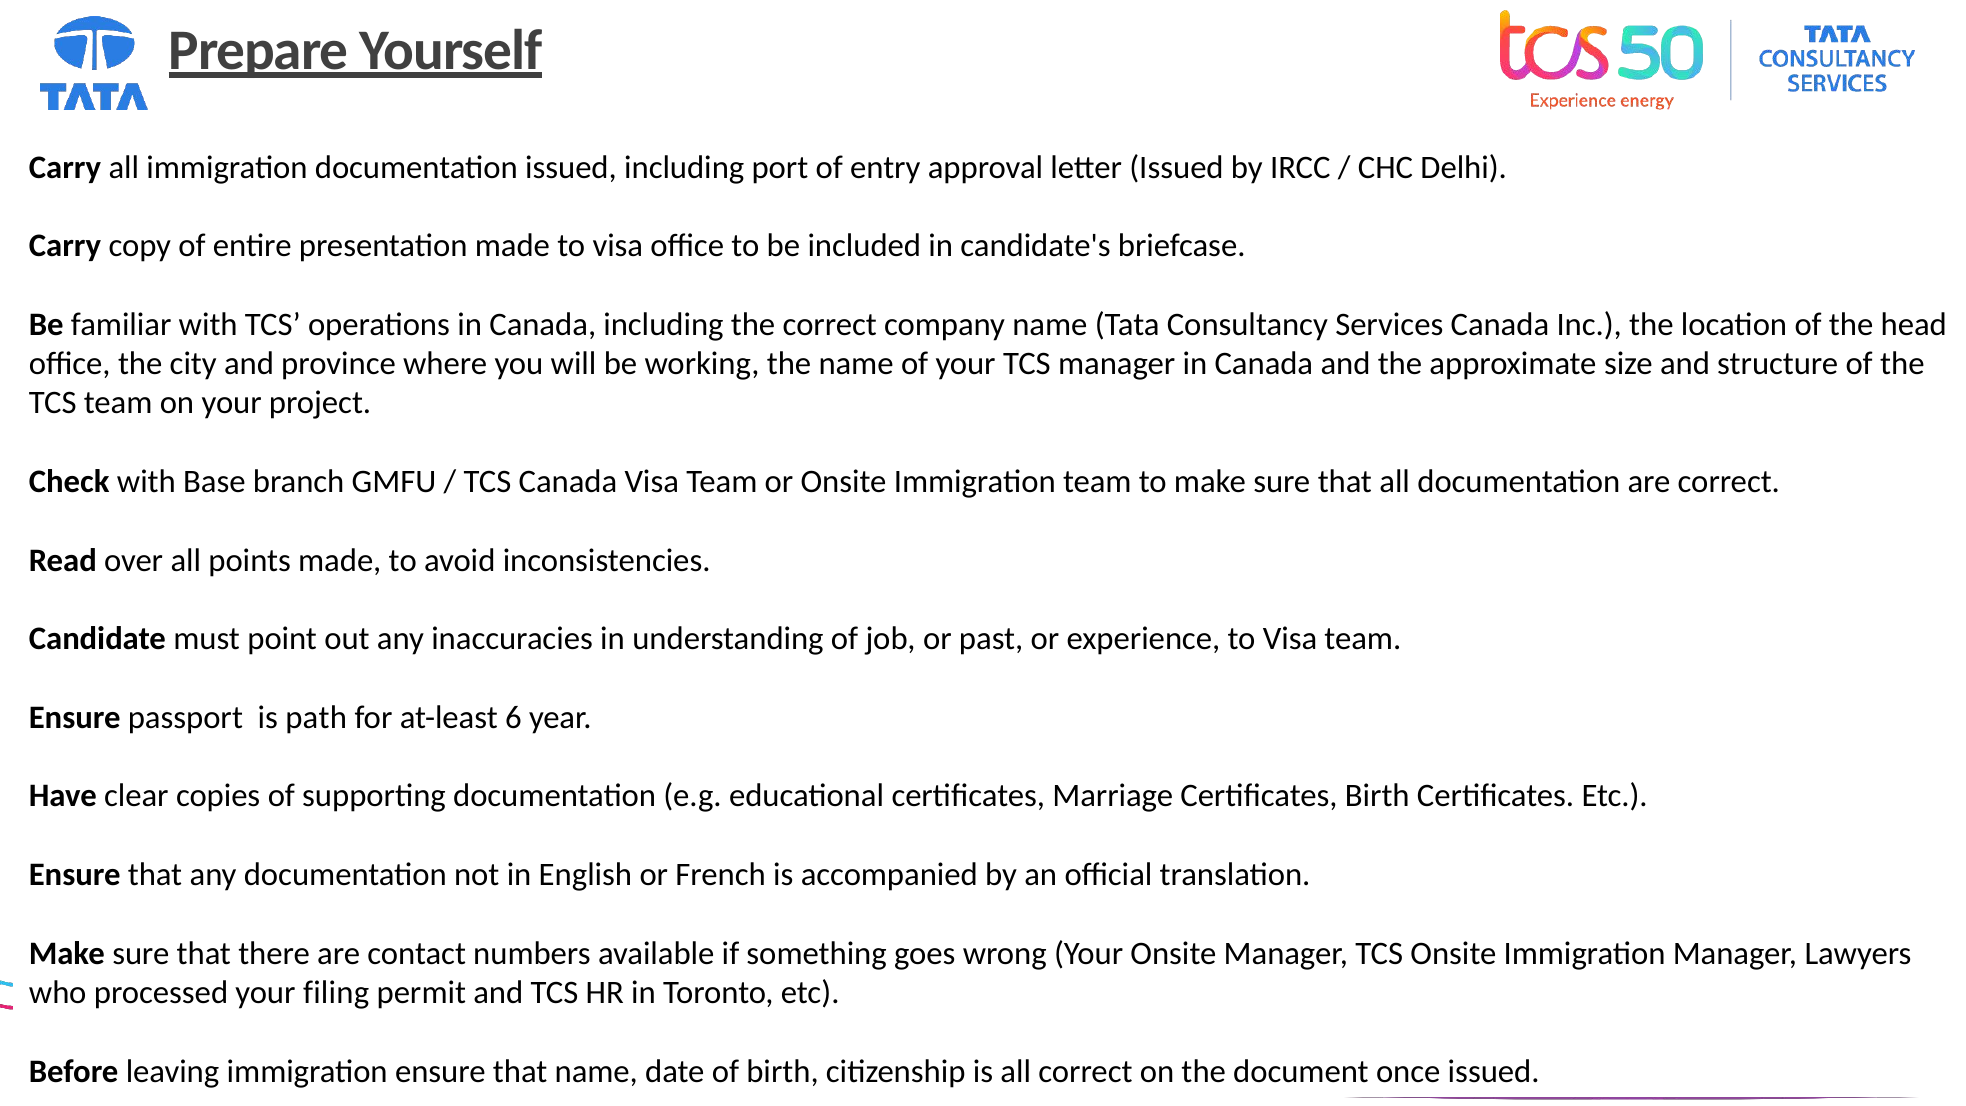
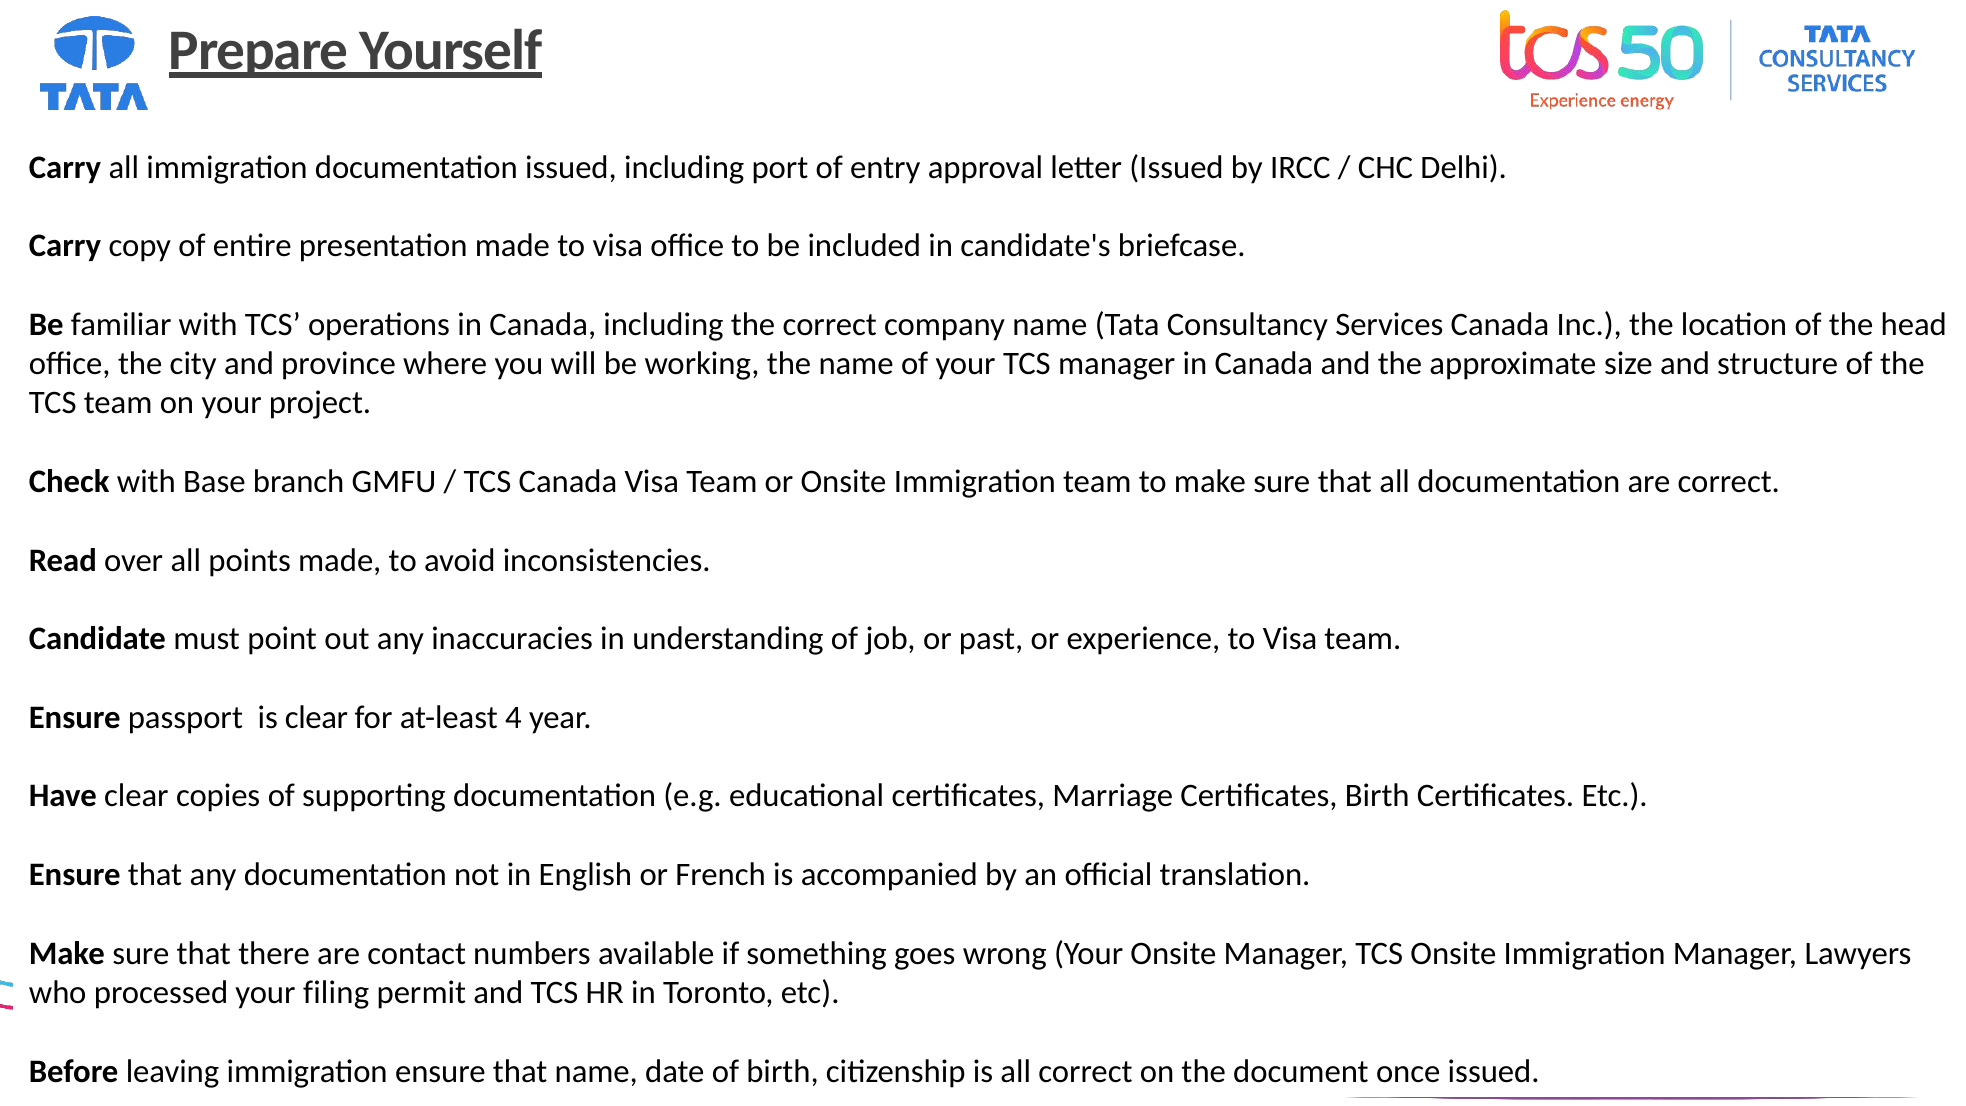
is path: path -> clear
6: 6 -> 4
